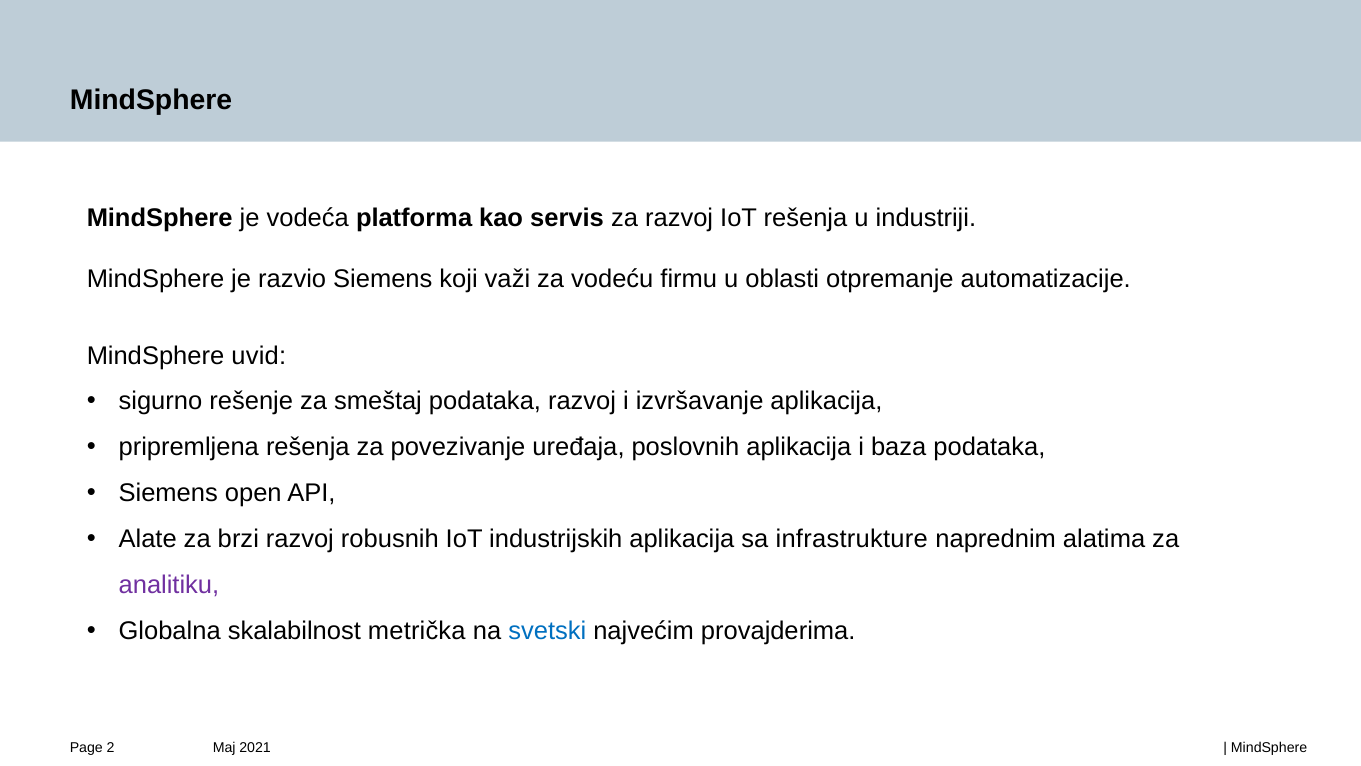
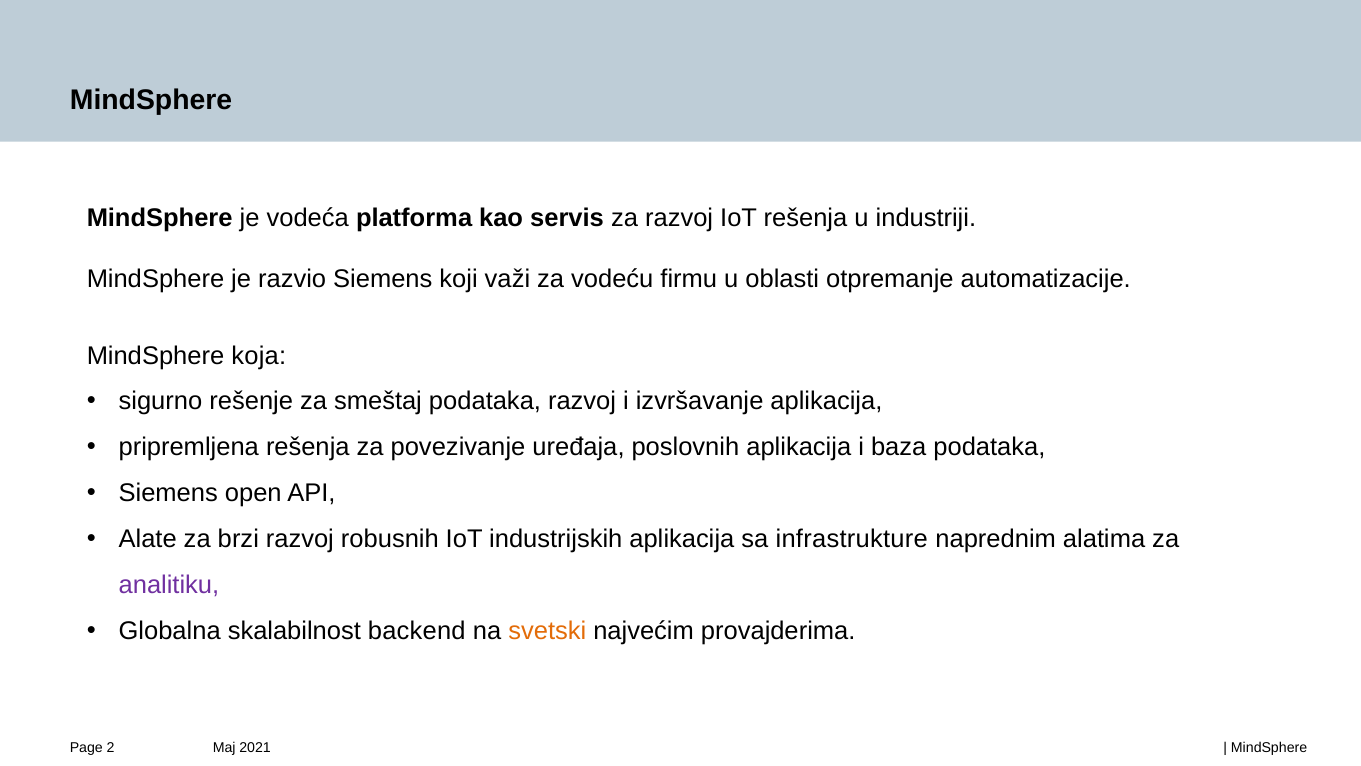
uvid: uvid -> koja
metrička: metrička -> backend
svetski colour: blue -> orange
